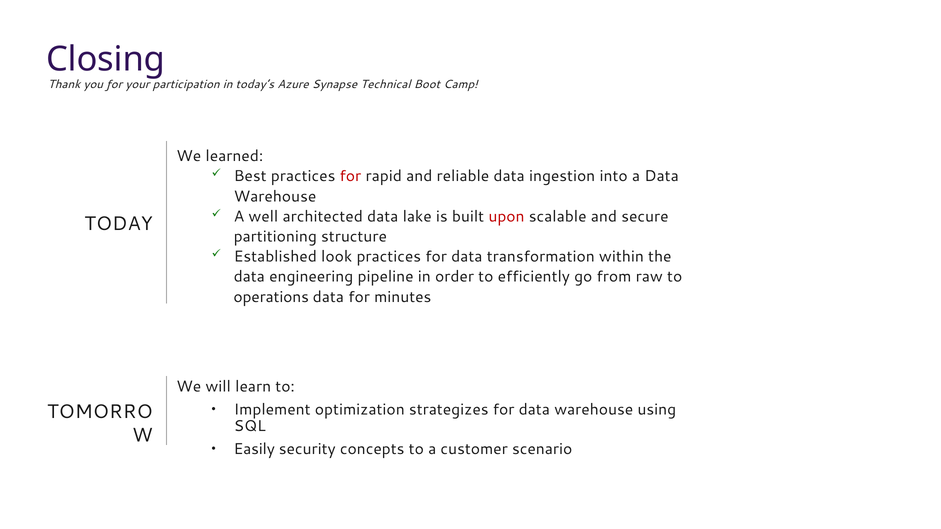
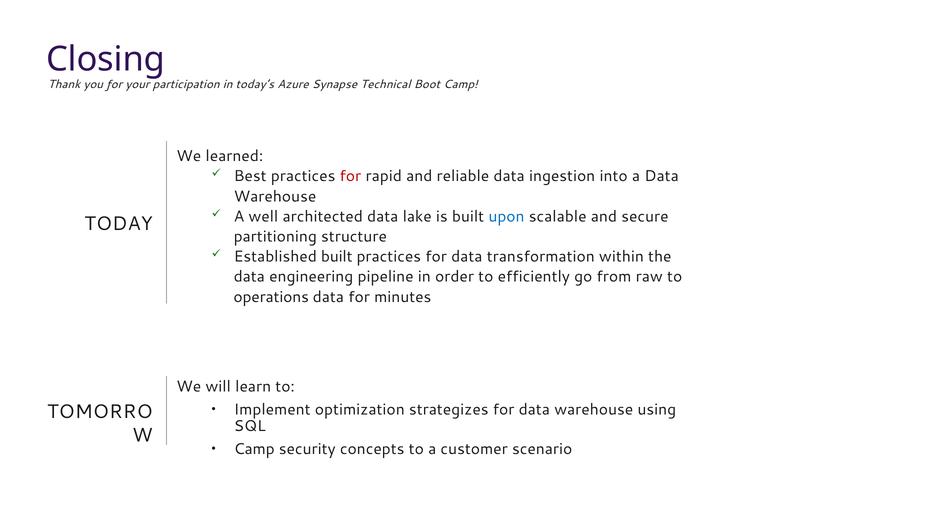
upon colour: red -> blue
Established look: look -> built
Easily at (254, 449): Easily -> Camp
